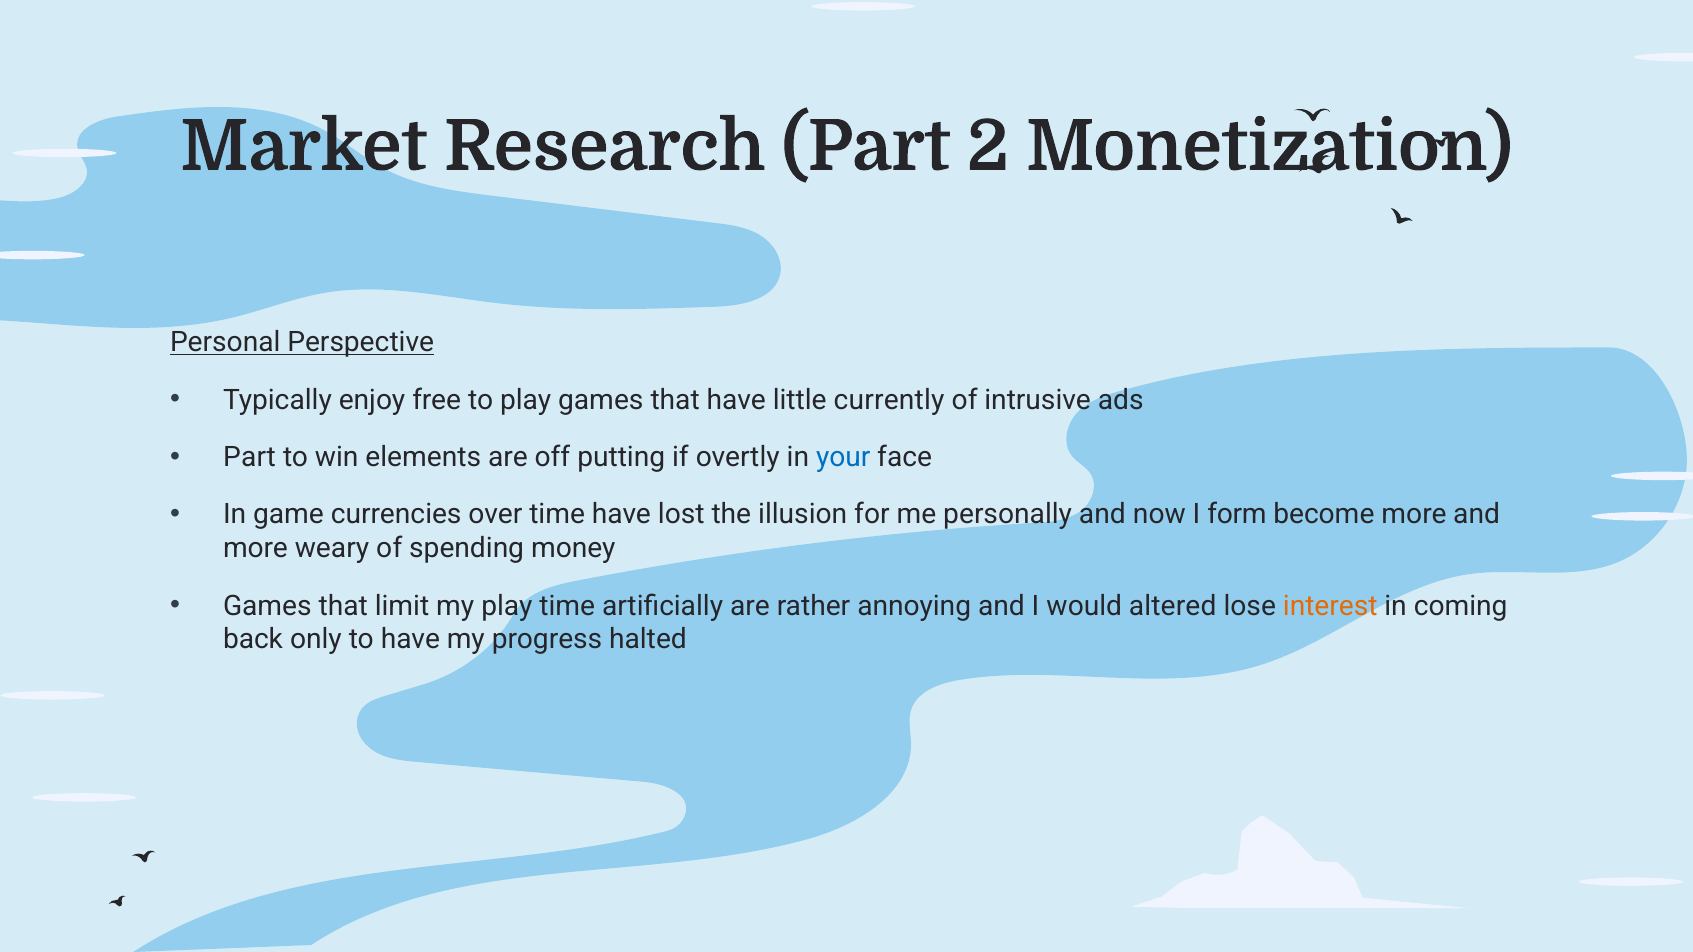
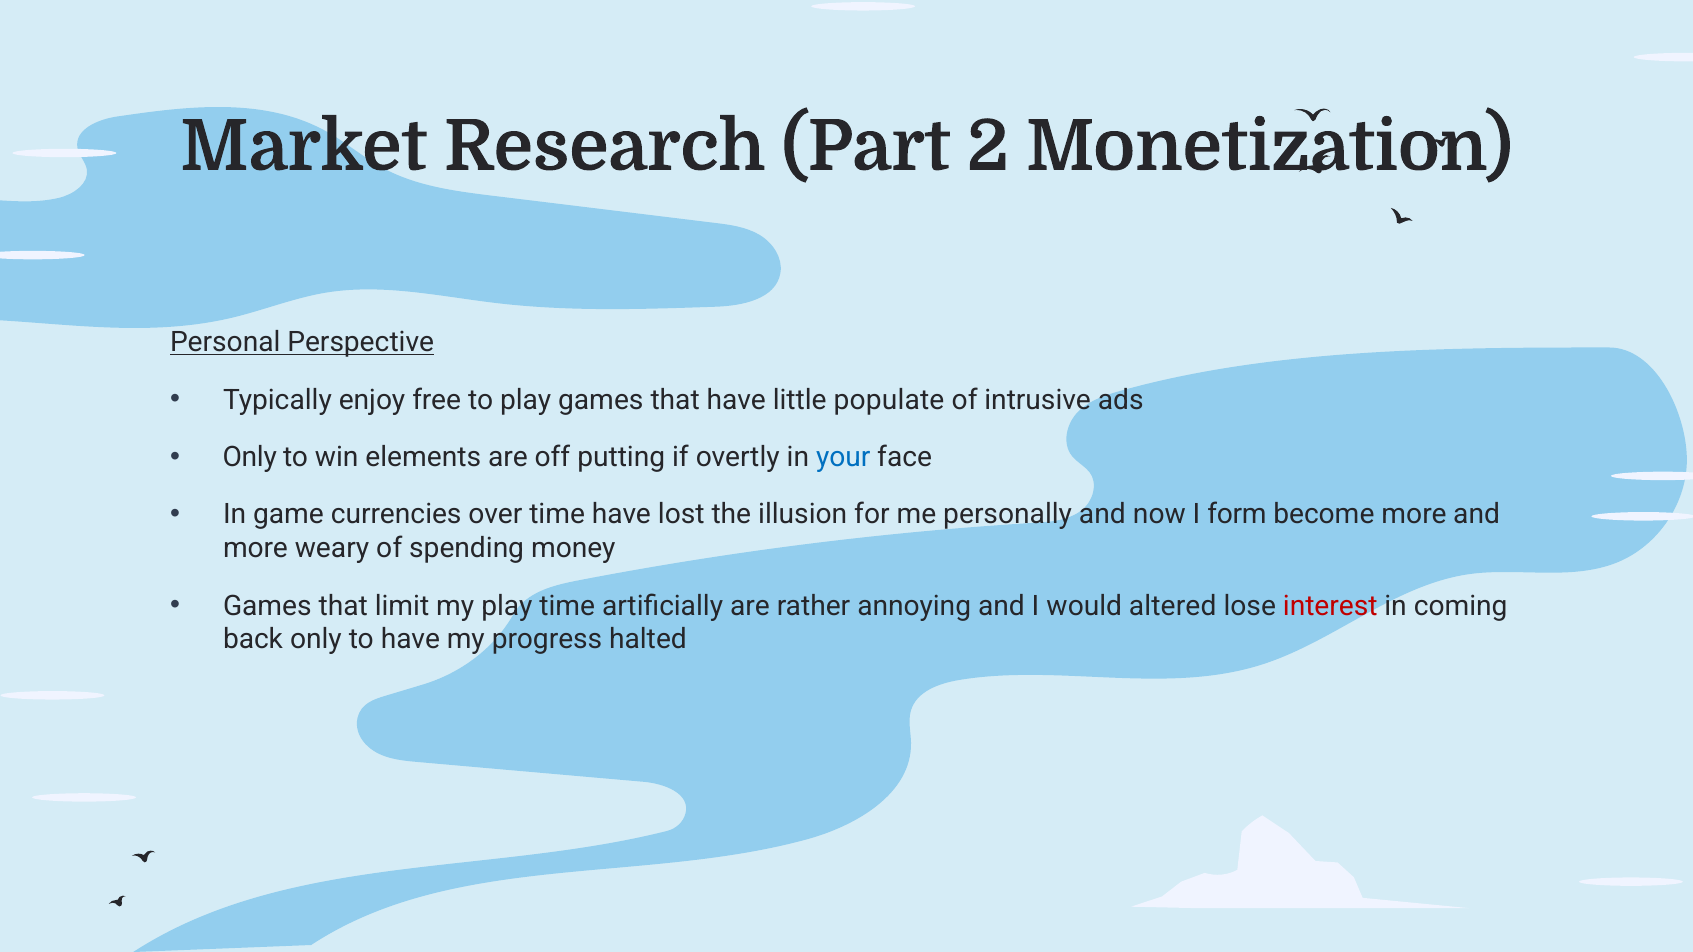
currently: currently -> populate
Part at (249, 457): Part -> Only
interest colour: orange -> red
